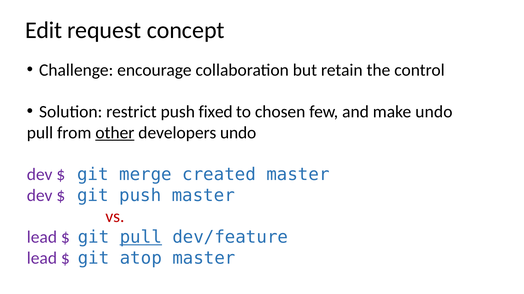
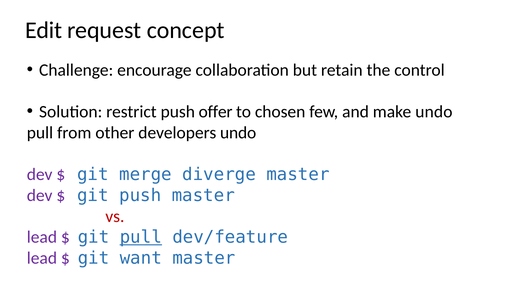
fixed: fixed -> offer
other underline: present -> none
created: created -> diverge
atop: atop -> want
